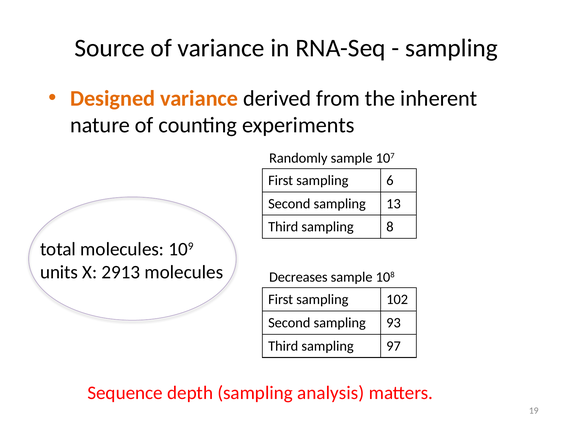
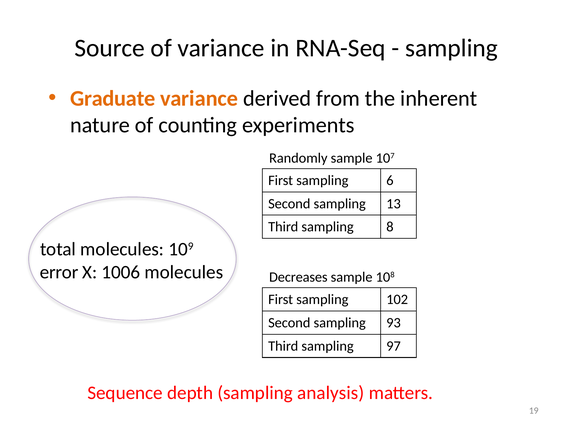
Designed: Designed -> Graduate
units: units -> error
2913: 2913 -> 1006
